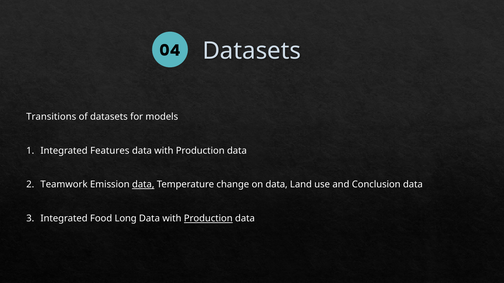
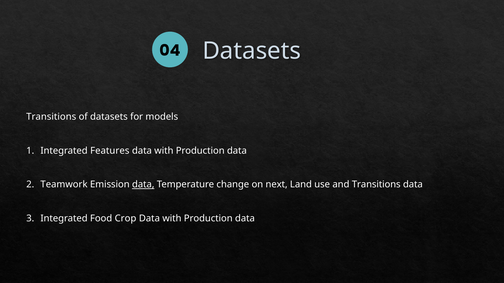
on data: data -> next
and Conclusion: Conclusion -> Transitions
Long: Long -> Crop
Production at (208, 219) underline: present -> none
